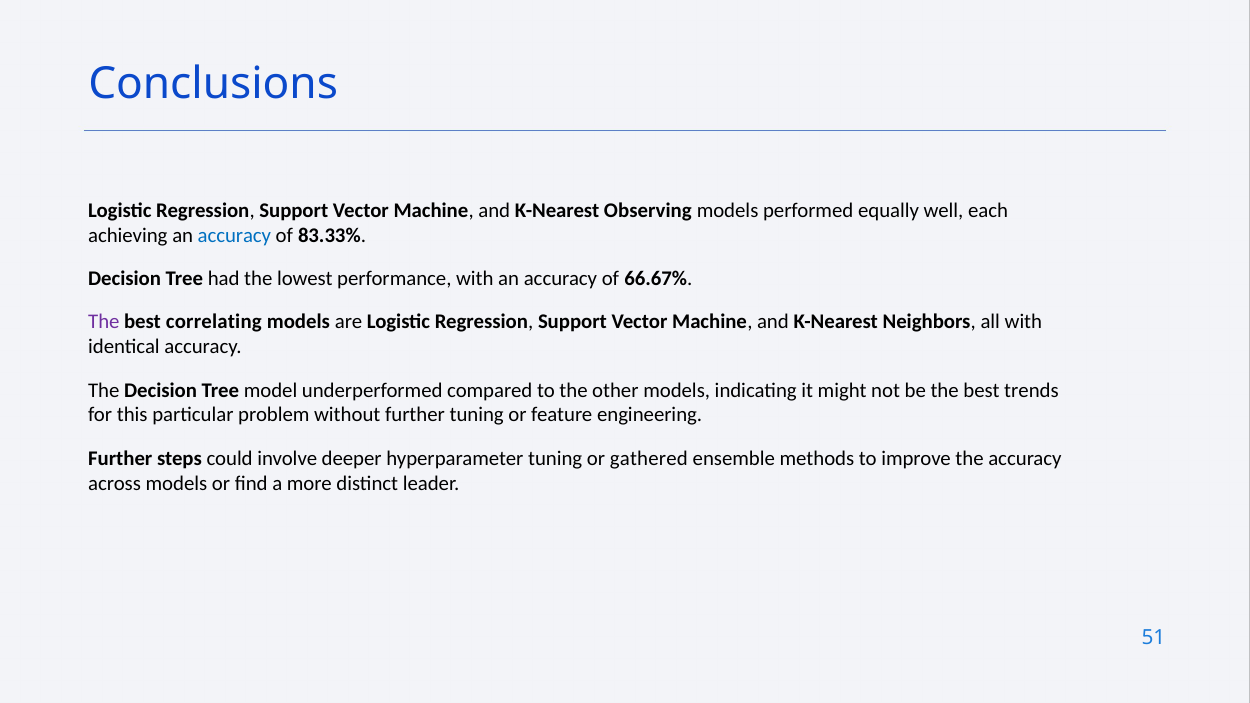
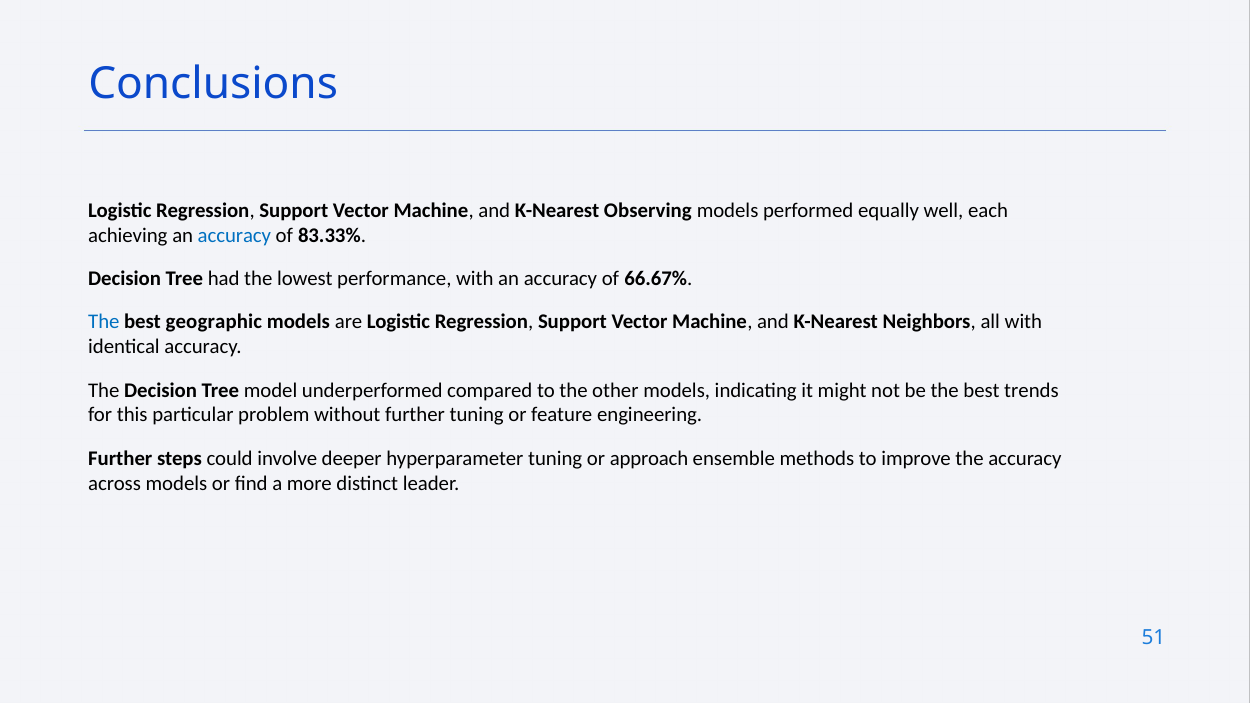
The at (104, 322) colour: purple -> blue
correlating: correlating -> geographic
gathered: gathered -> approach
